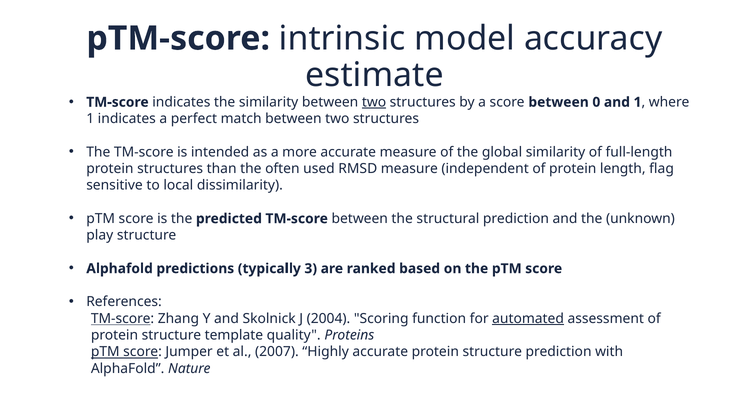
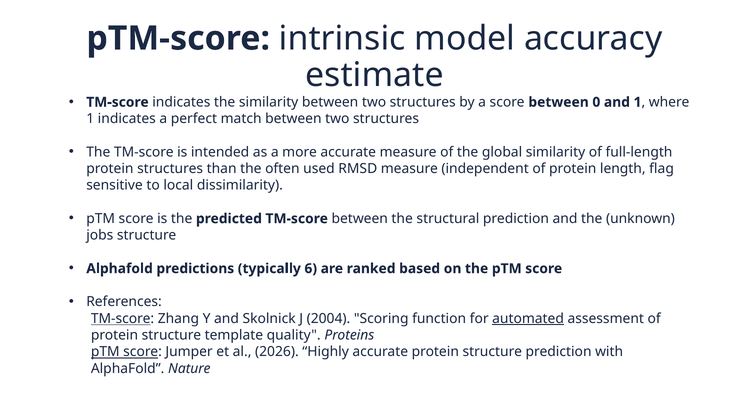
two at (374, 102) underline: present -> none
play: play -> jobs
3: 3 -> 6
2007: 2007 -> 2026
